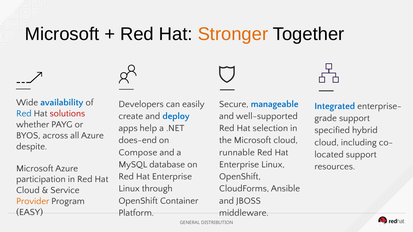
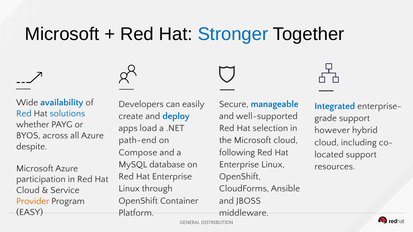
Stronger colour: orange -> blue
solutions colour: red -> blue
help: help -> load
specified: specified -> however
does-end: does-end -> path-end
runnable: runnable -> following
